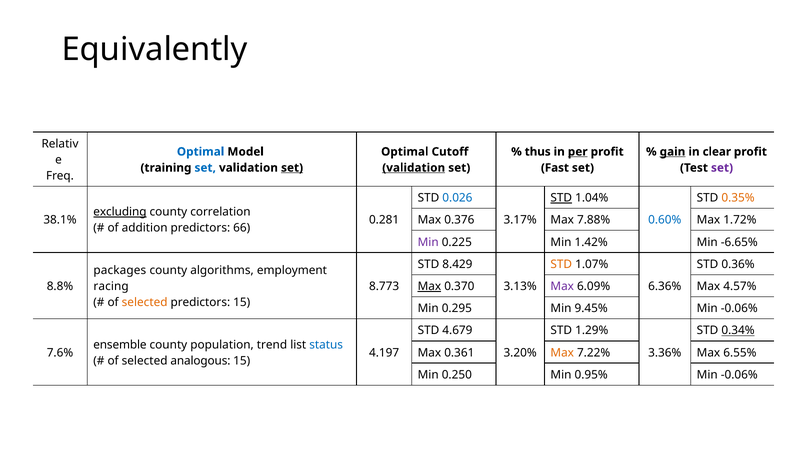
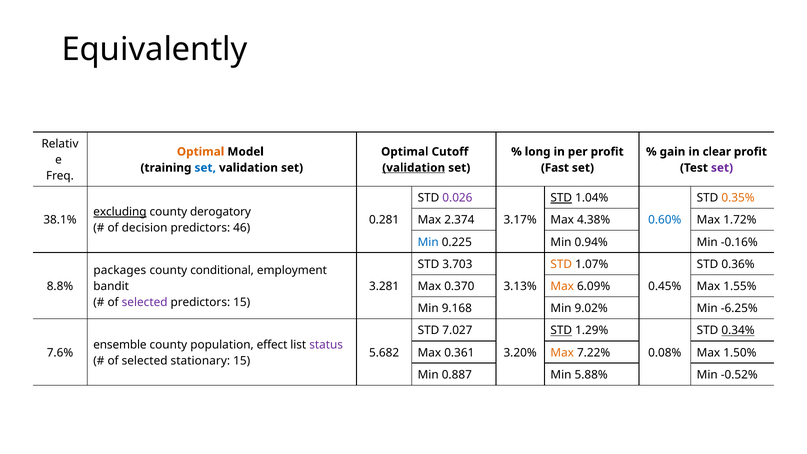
Optimal at (201, 152) colour: blue -> orange
thus: thus -> long
per underline: present -> none
gain underline: present -> none
set at (292, 168) underline: present -> none
0.026 colour: blue -> purple
correlation: correlation -> derogatory
0.376: 0.376 -> 2.374
7.88%: 7.88% -> 4.38%
addition: addition -> decision
66: 66 -> 46
Min at (428, 242) colour: purple -> blue
1.42%: 1.42% -> 0.94%
-6.65%: -6.65% -> -0.16%
8.429: 8.429 -> 3.703
algorithms: algorithms -> conditional
racing: racing -> bandit
8.773: 8.773 -> 3.281
Max at (429, 286) underline: present -> none
Max at (562, 286) colour: purple -> orange
6.36%: 6.36% -> 0.45%
4.57%: 4.57% -> 1.55%
selected at (145, 302) colour: orange -> purple
0.295: 0.295 -> 9.168
9.45%: 9.45% -> 9.02%
-0.06% at (739, 308): -0.06% -> -6.25%
4.679: 4.679 -> 7.027
STD at (561, 331) underline: none -> present
trend: trend -> effect
status colour: blue -> purple
4.197: 4.197 -> 5.682
3.36%: 3.36% -> 0.08%
6.55%: 6.55% -> 1.50%
analogous: analogous -> stationary
0.250: 0.250 -> 0.887
0.95%: 0.95% -> 5.88%
-0.06% at (739, 375): -0.06% -> -0.52%
